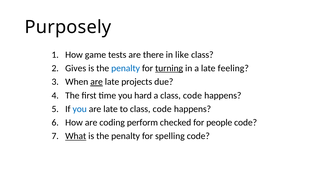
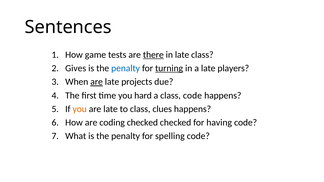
Purposely: Purposely -> Sentences
there underline: none -> present
in like: like -> late
feeling: feeling -> players
you at (80, 109) colour: blue -> orange
to class code: code -> clues
coding perform: perform -> checked
people: people -> having
What underline: present -> none
